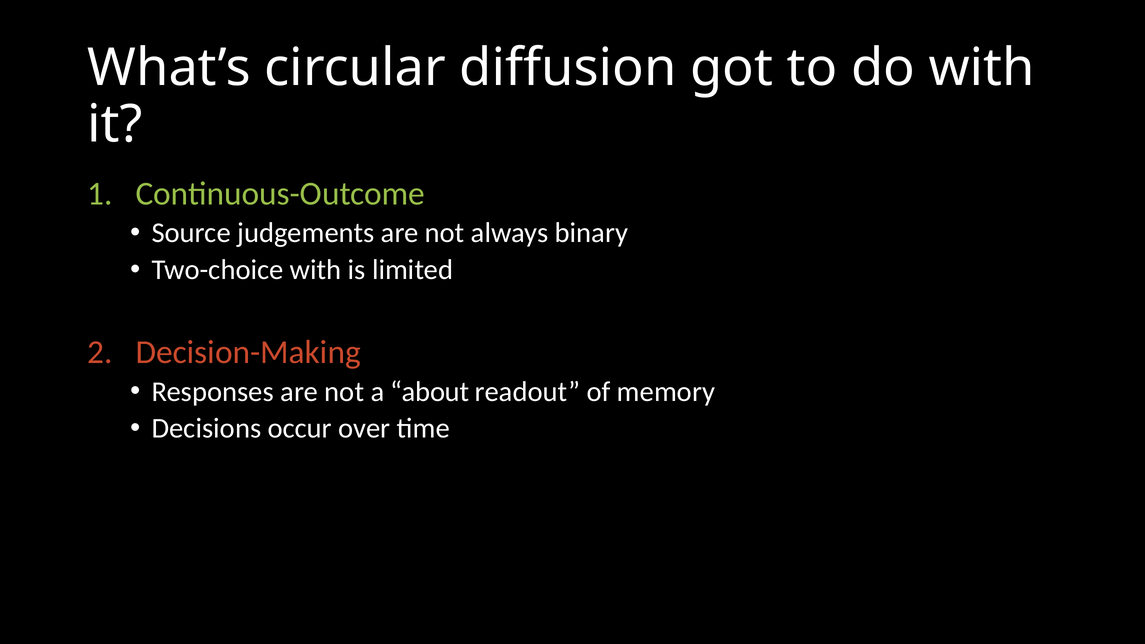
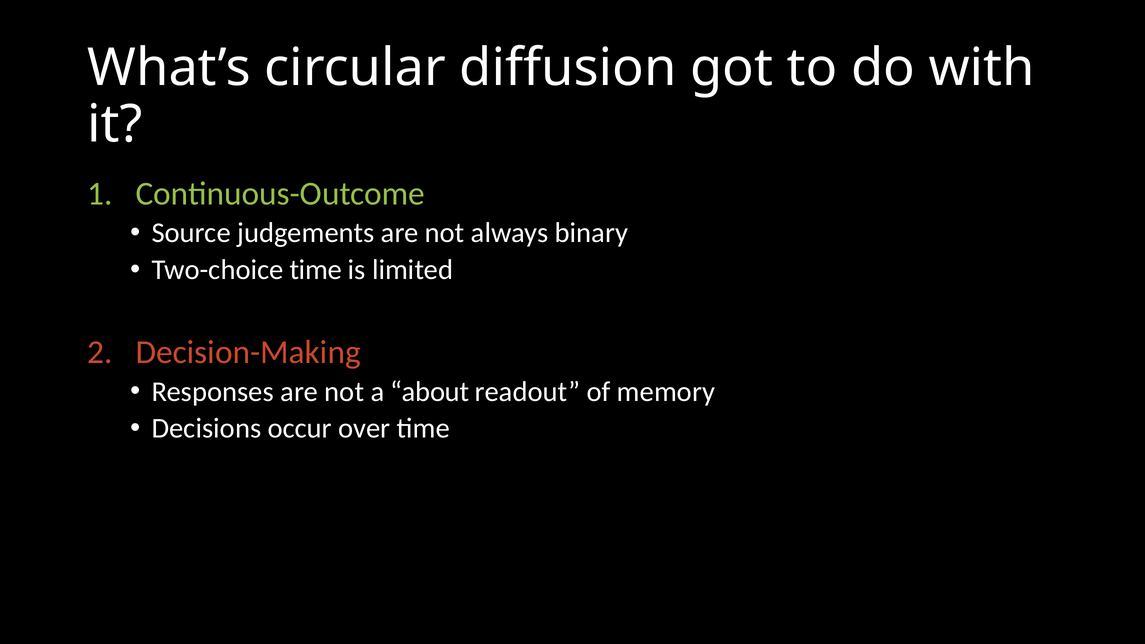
Two-choice with: with -> time
